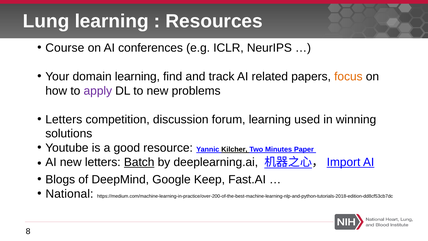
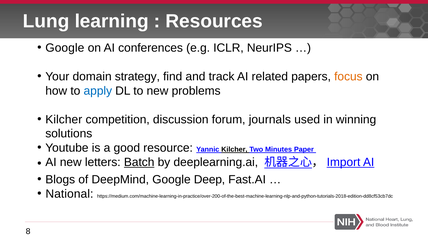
Course at (65, 48): Course -> Google
domain learning: learning -> strategy
apply colour: purple -> blue
Letters at (64, 119): Letters -> Kilcher
forum learning: learning -> journals
Keep: Keep -> Deep
